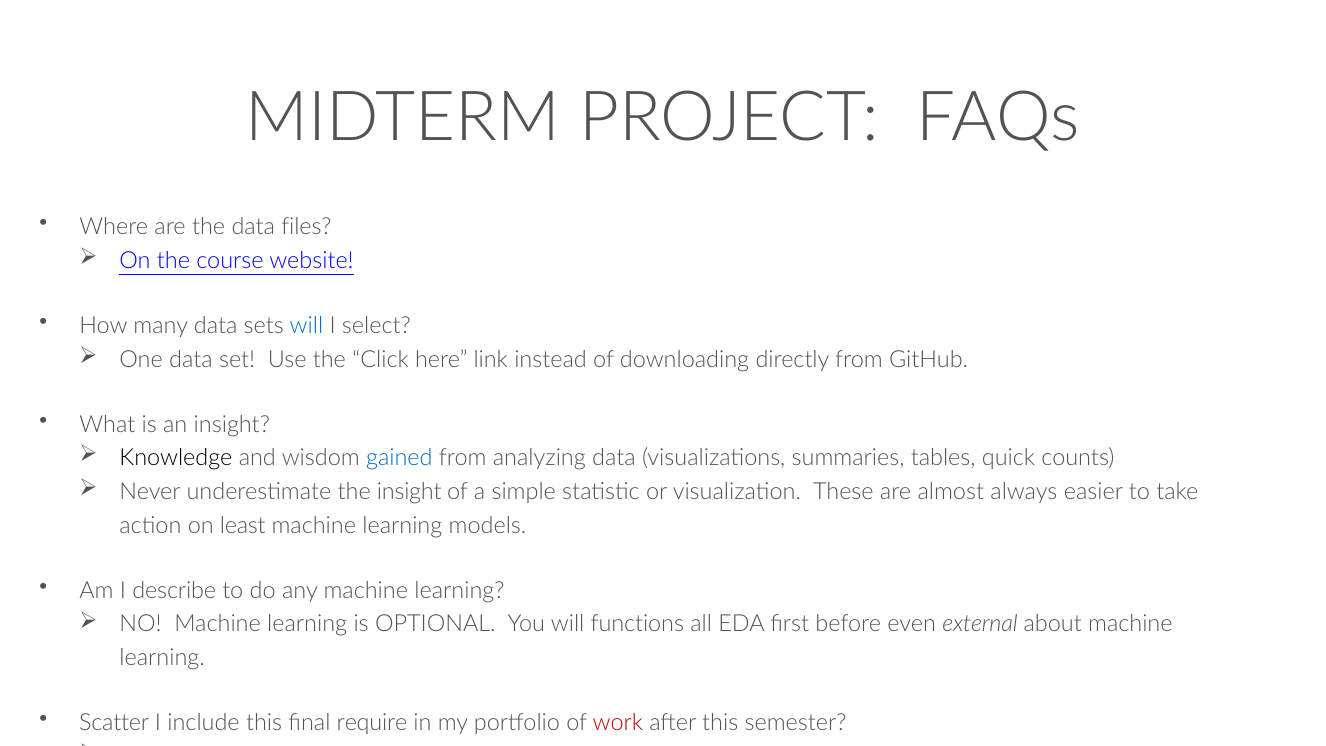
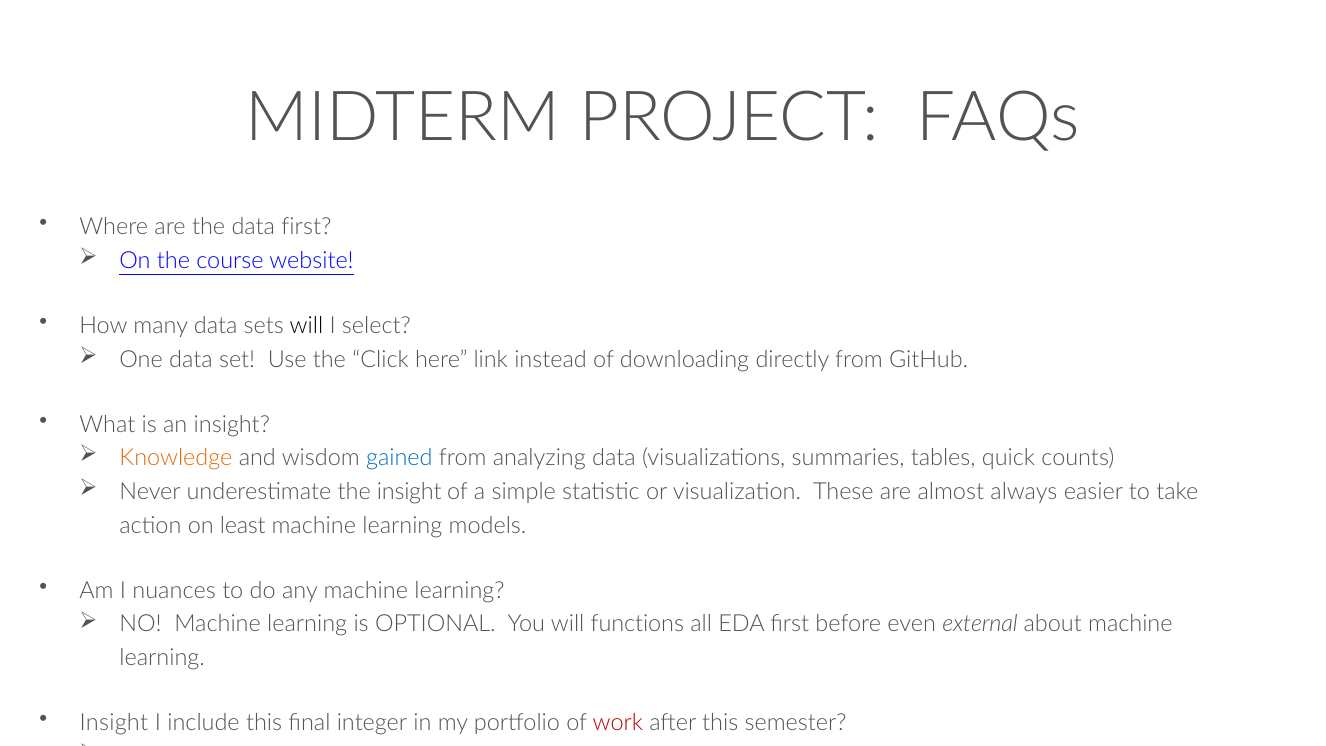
data files: files -> first
will at (306, 326) colour: blue -> black
Knowledge colour: black -> orange
describe: describe -> nuances
Scatter at (114, 723): Scatter -> Insight
require: require -> integer
